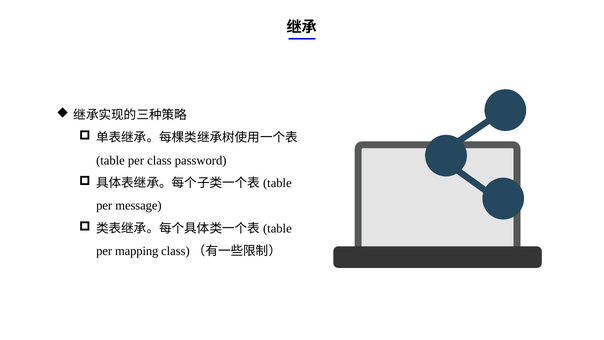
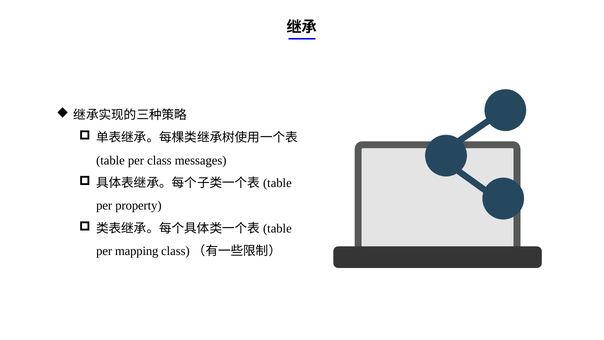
password: password -> messages
message: message -> property
